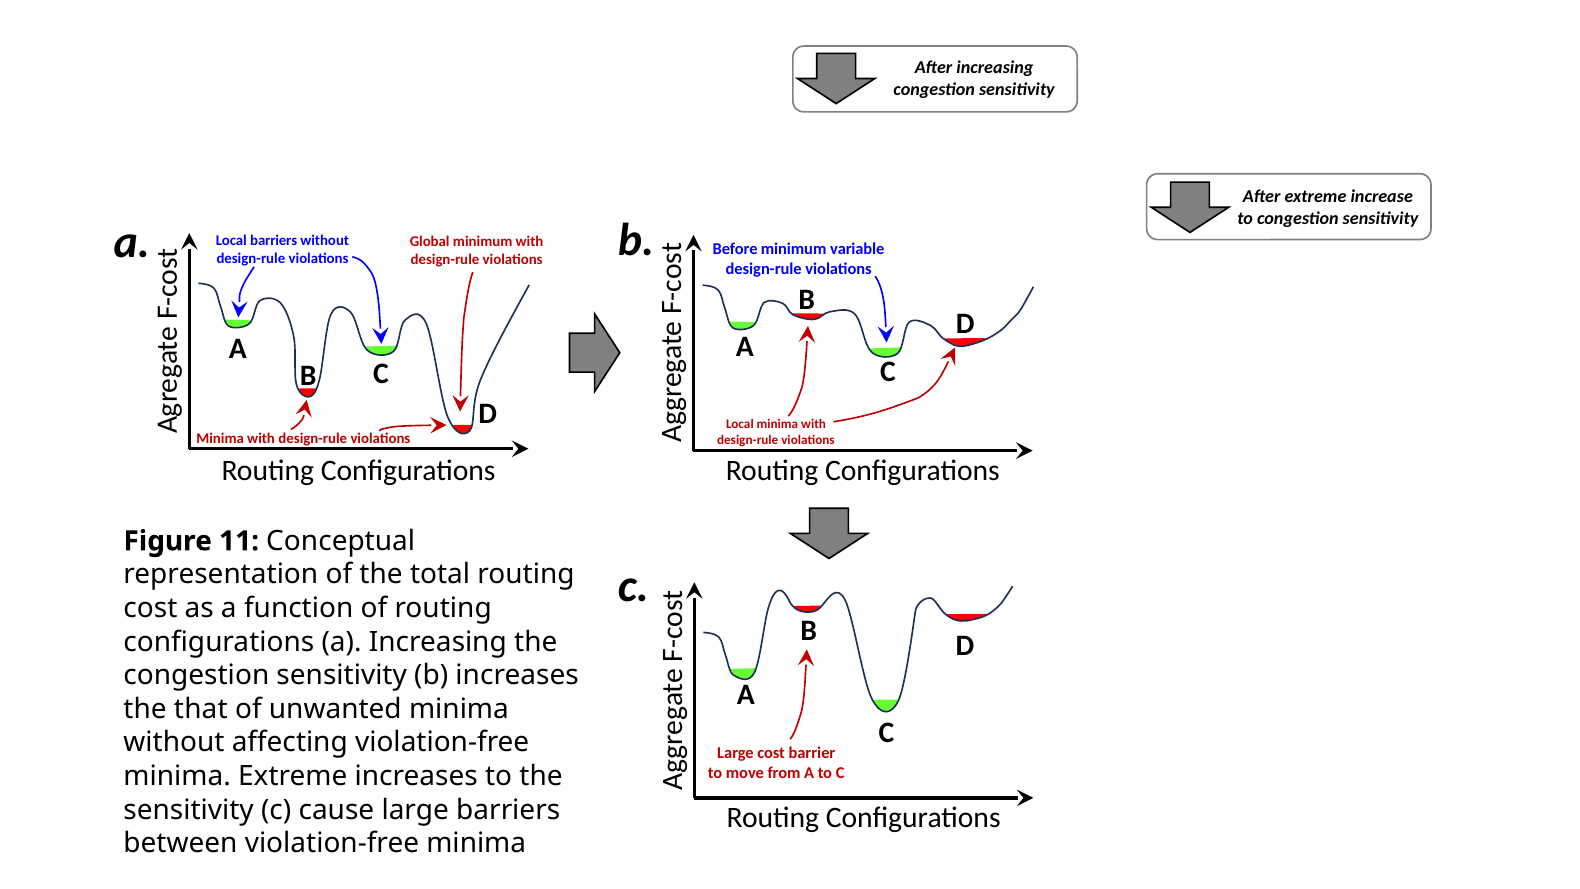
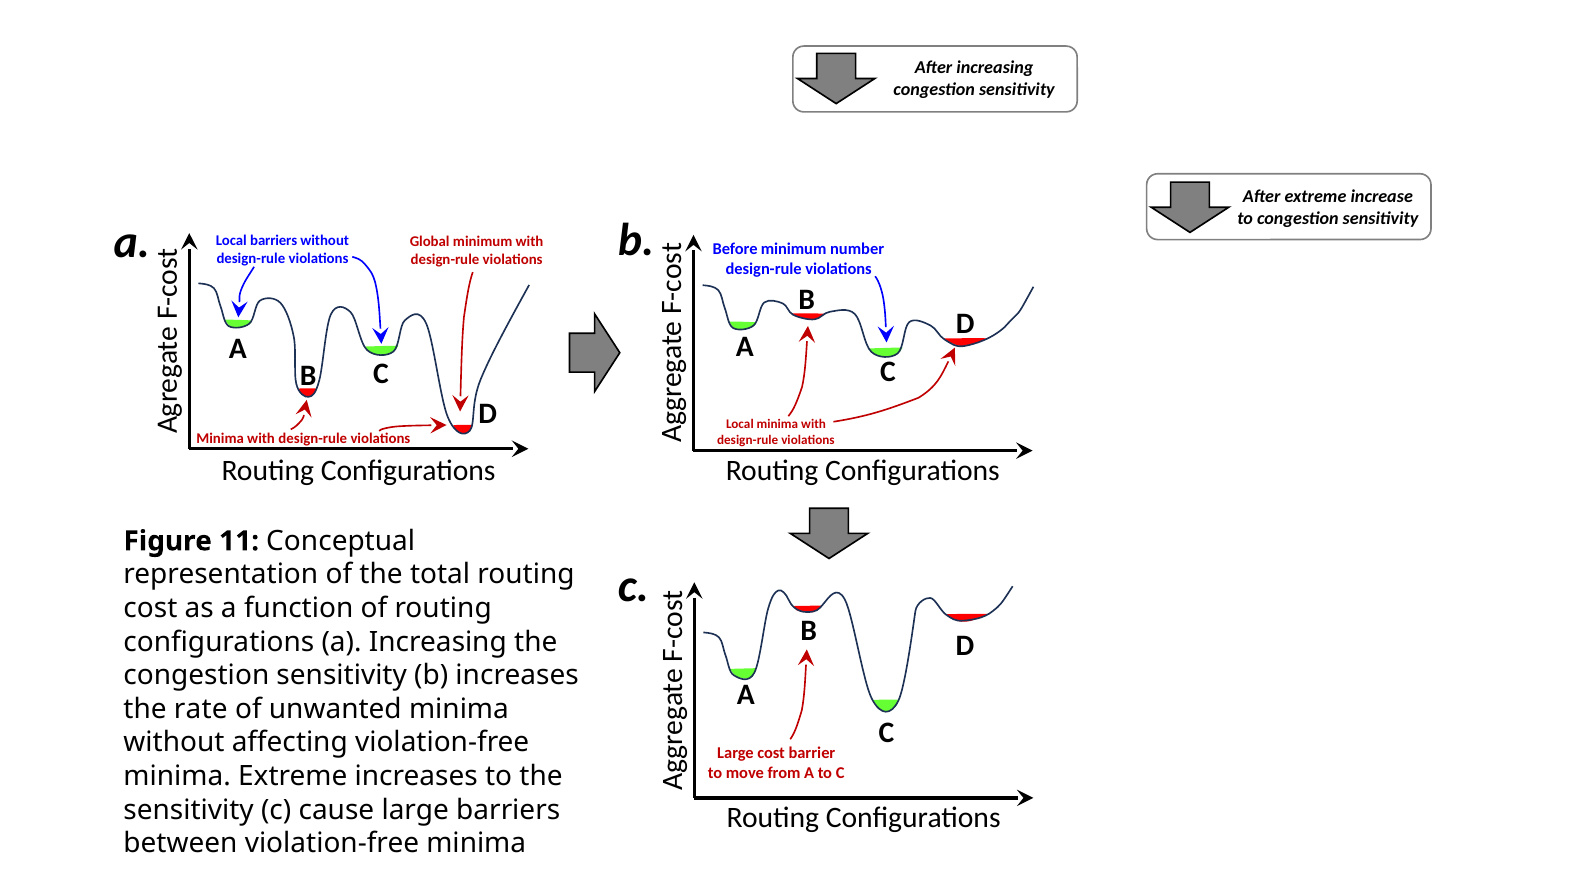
variable: variable -> number
that: that -> rate
